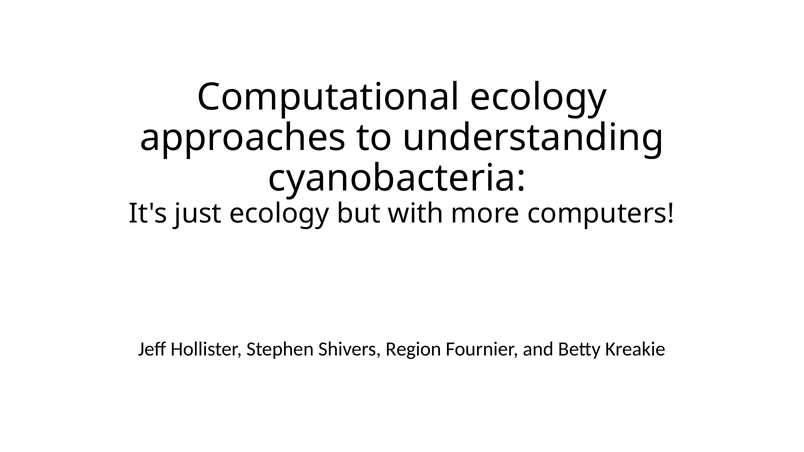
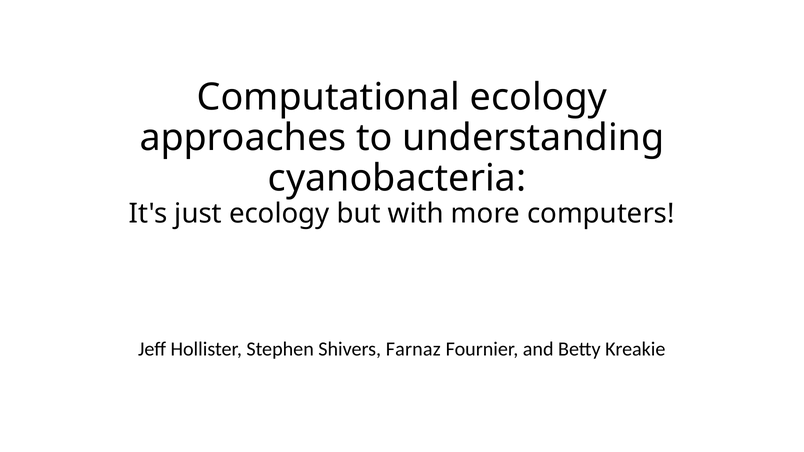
Region: Region -> Farnaz
